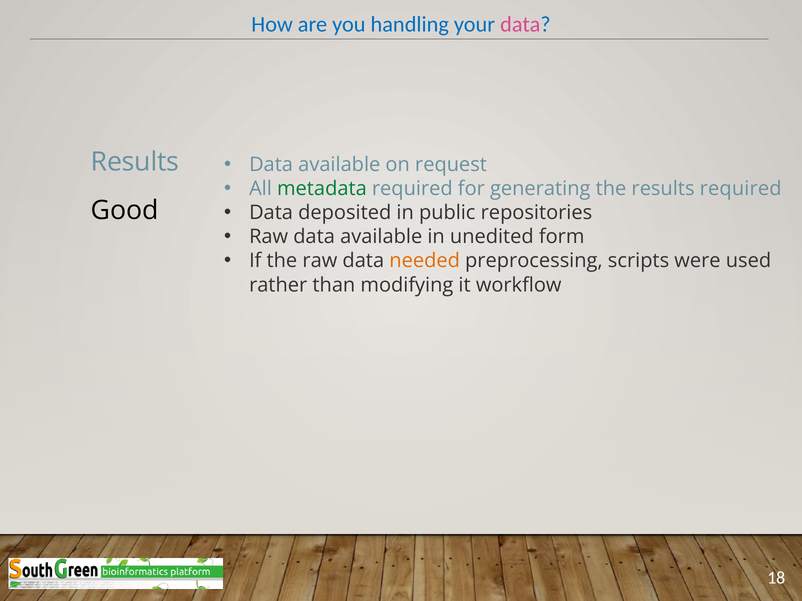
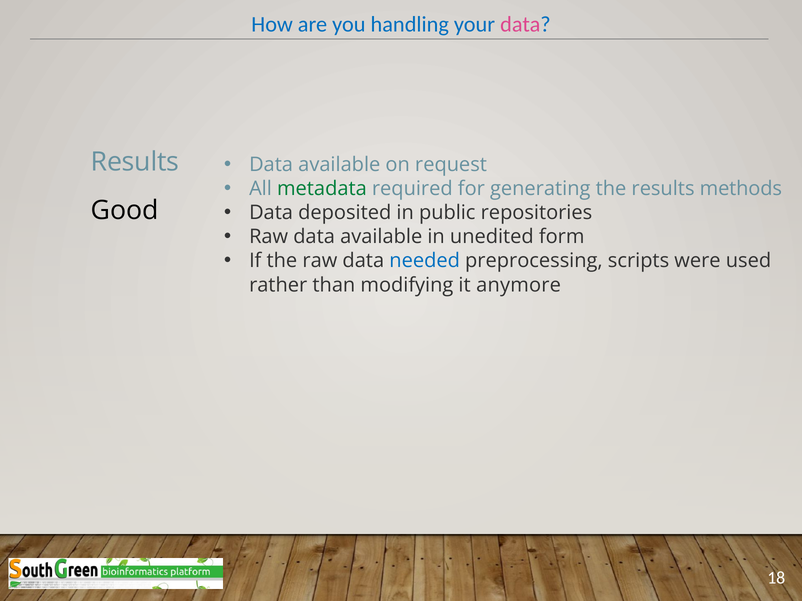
results required: required -> methods
needed colour: orange -> blue
workflow: workflow -> anymore
